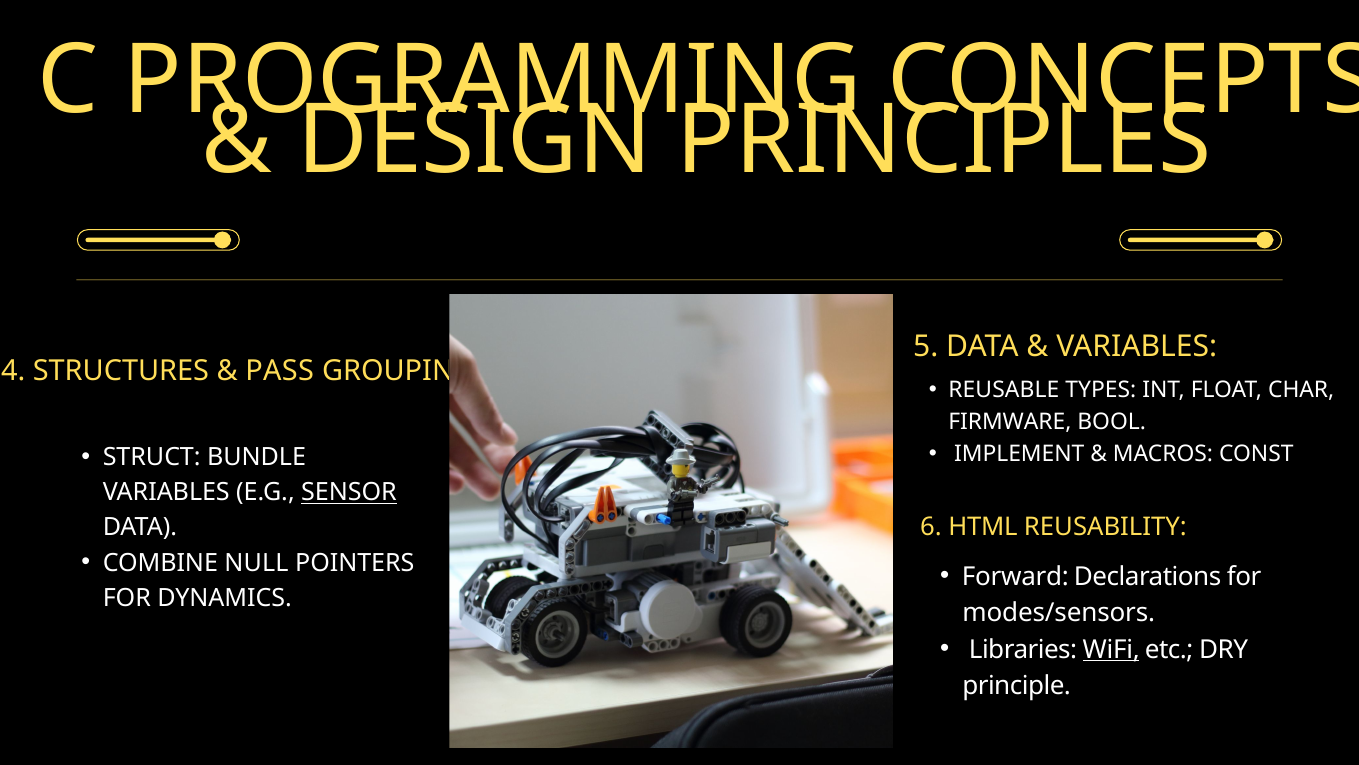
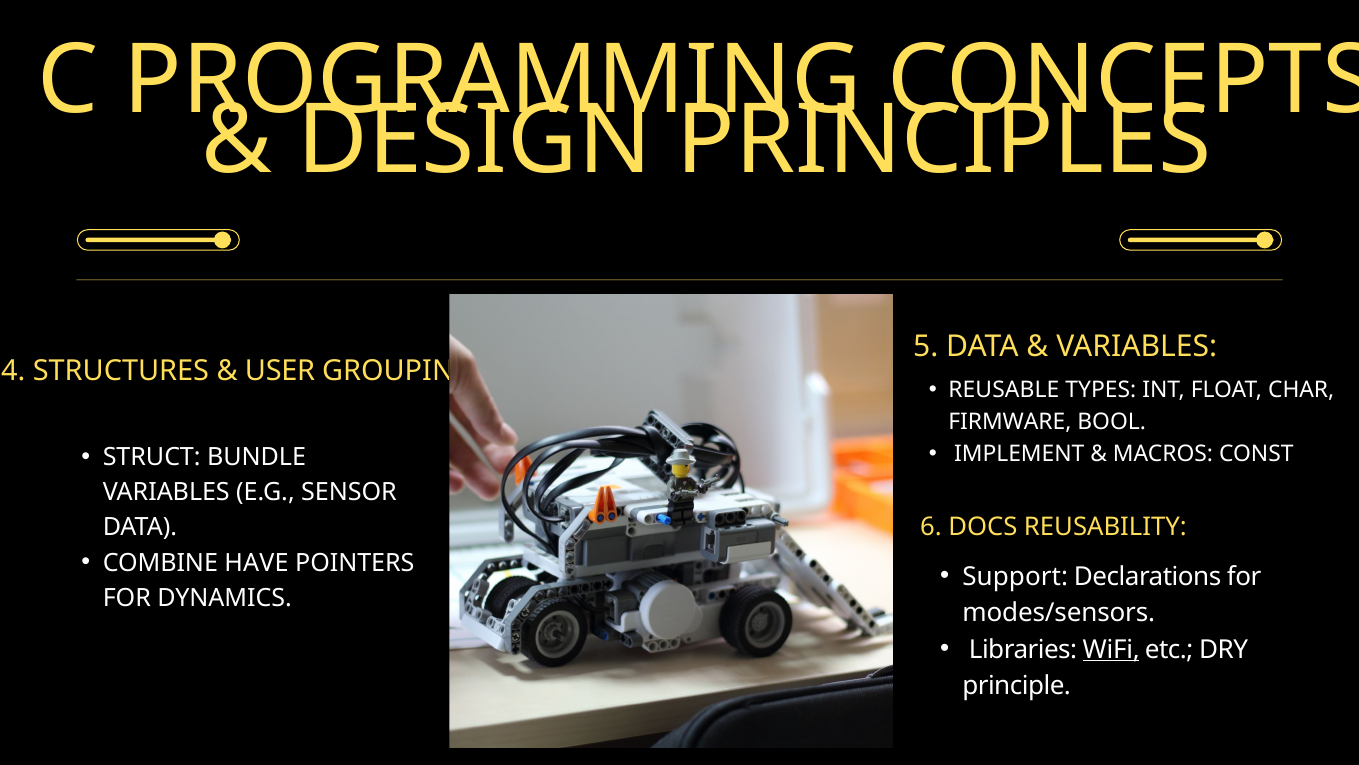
PASS: PASS -> USER
SENSOR underline: present -> none
HTML: HTML -> DOCS
NULL: NULL -> HAVE
Forward: Forward -> Support
